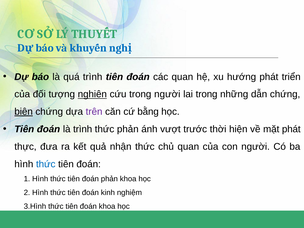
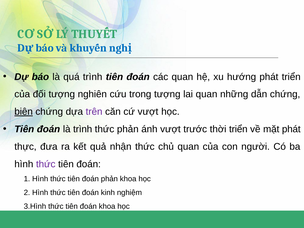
nghiên underline: present -> none
trong người: người -> tượng
lai trong: trong -> quan
cứ bằng: bằng -> vượt
thời hiện: hiện -> triển
thức at (46, 164) colour: blue -> purple
